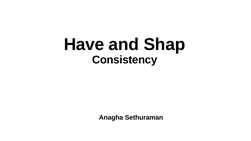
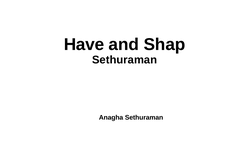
Consistency at (125, 60): Consistency -> Sethuraman
